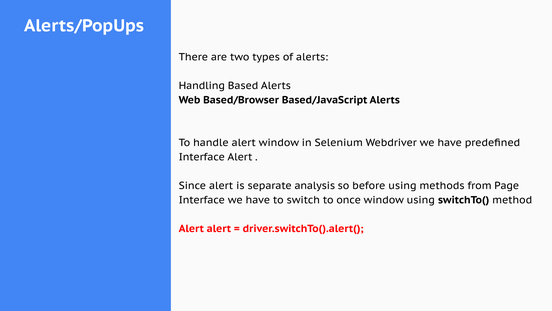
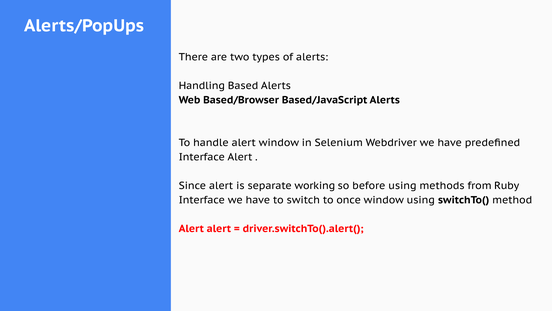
analysis: analysis -> working
Page: Page -> Ruby
